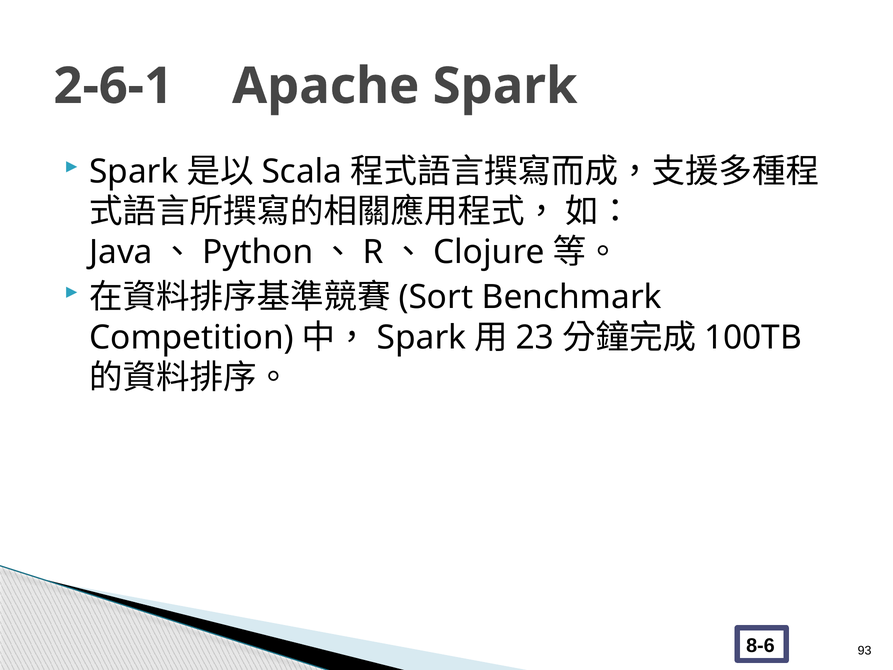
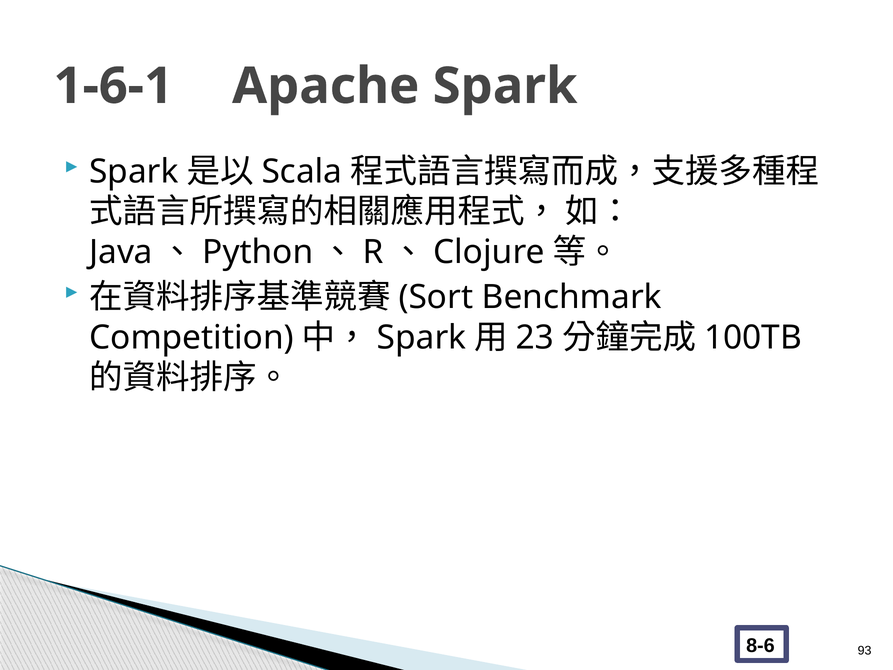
2-6-1: 2-6-1 -> 1-6-1
